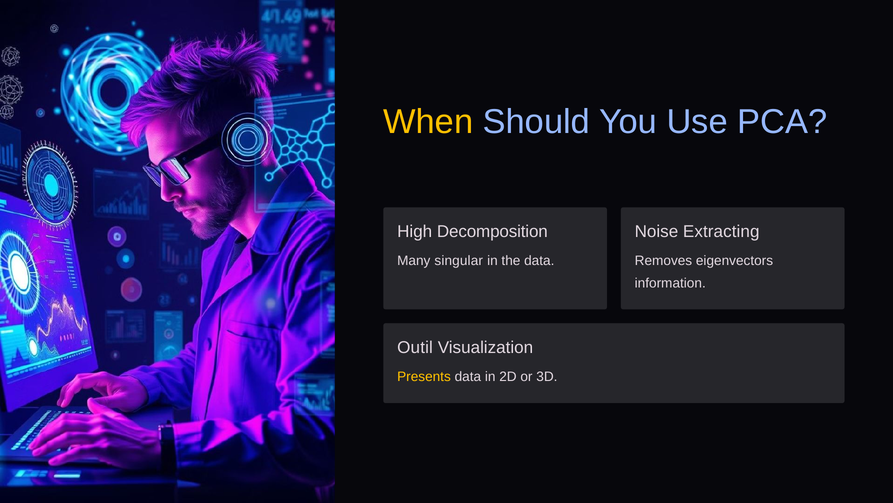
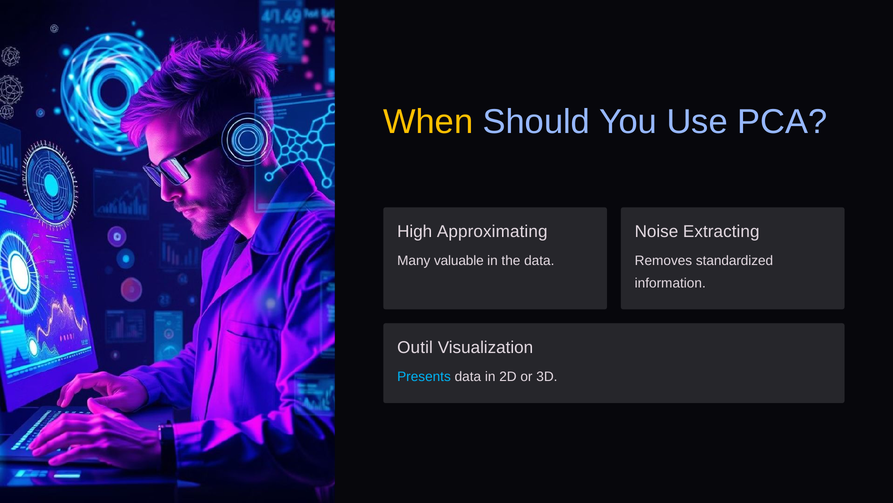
Decomposition: Decomposition -> Approximating
singular: singular -> valuable
eigenvectors: eigenvectors -> standardized
Presents colour: yellow -> light blue
